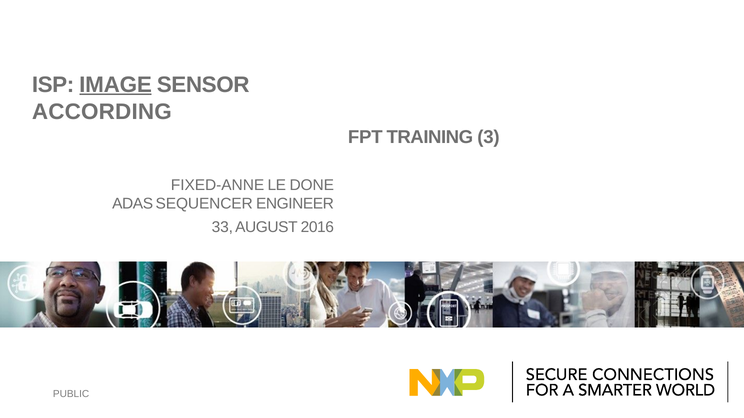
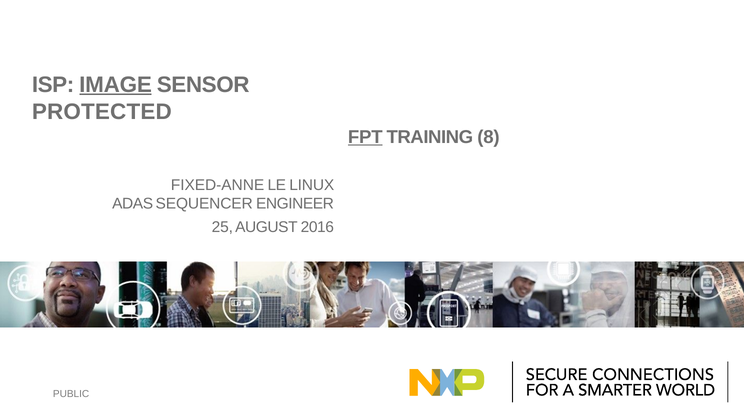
ACCORDING: ACCORDING -> PROTECTED
FPT underline: none -> present
3: 3 -> 8
DONE: DONE -> LINUX
33: 33 -> 25
